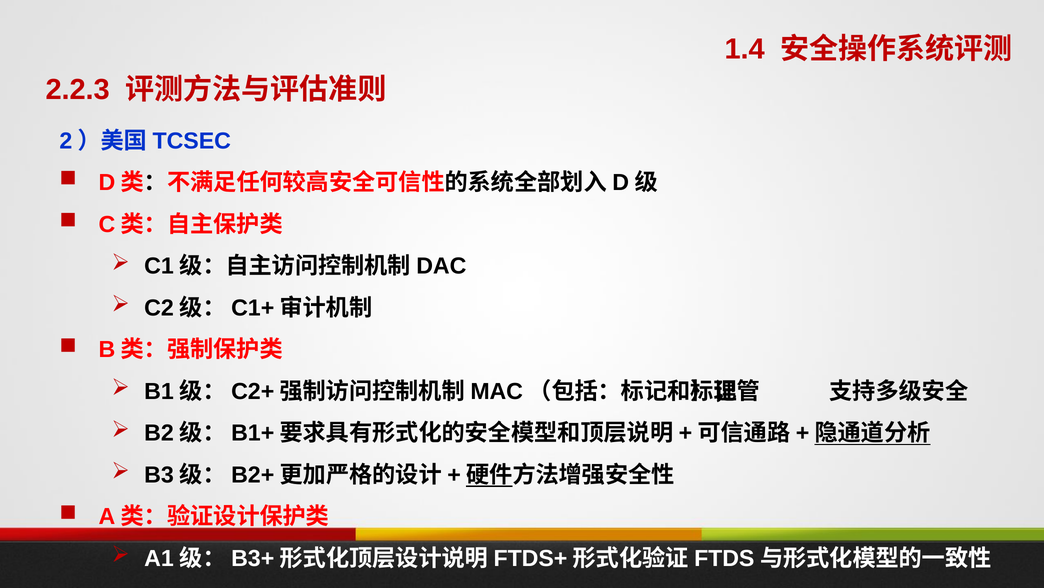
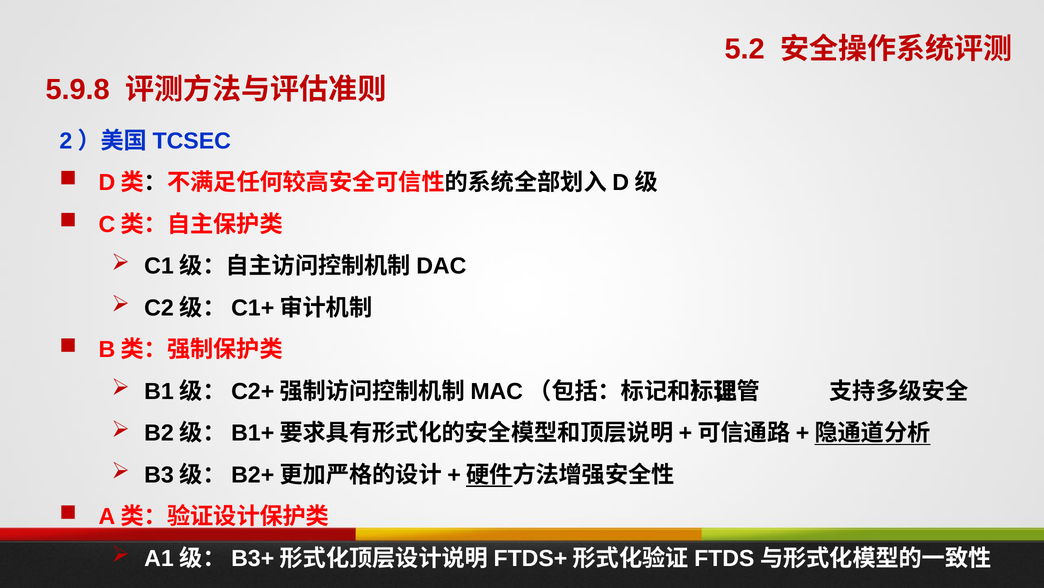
1.4: 1.4 -> 5.2
2.2.3: 2.2.3 -> 5.9.8
